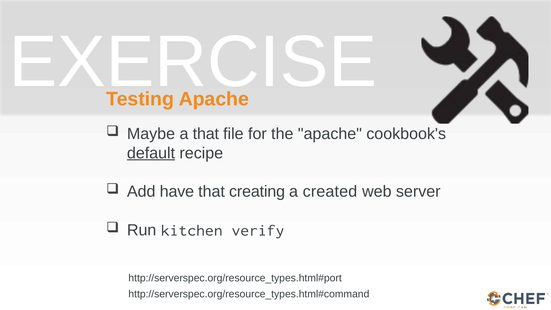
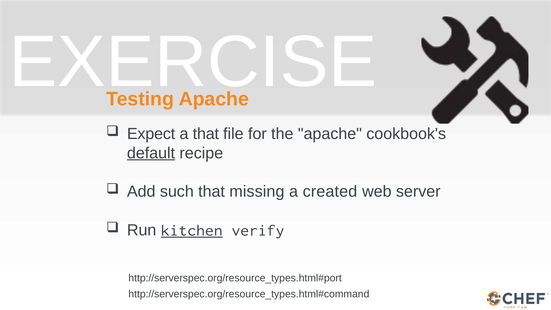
Maybe: Maybe -> Expect
have: have -> such
creating: creating -> missing
kitchen underline: none -> present
